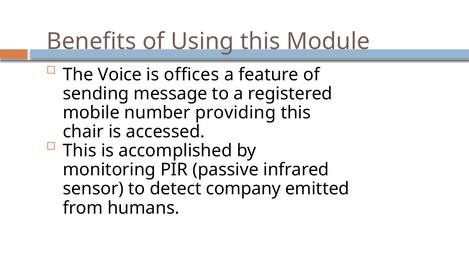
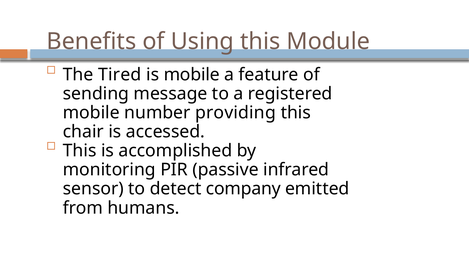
Voice: Voice -> Tired
is offices: offices -> mobile
